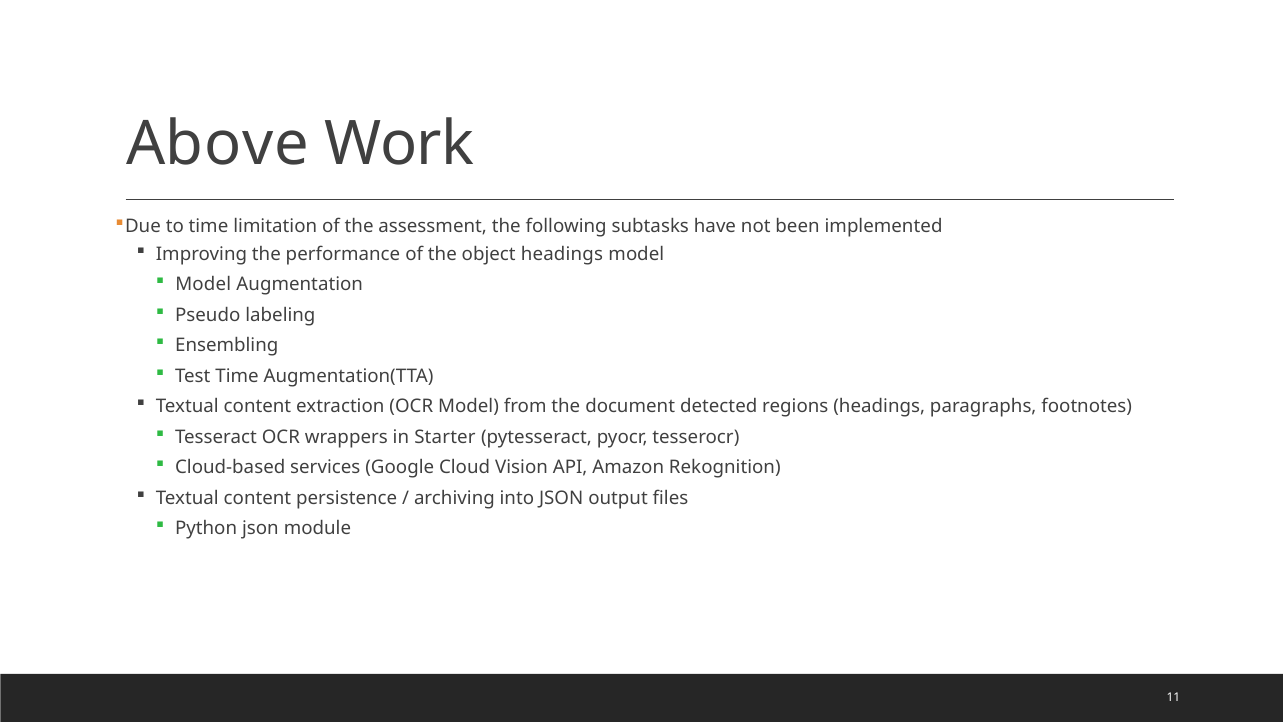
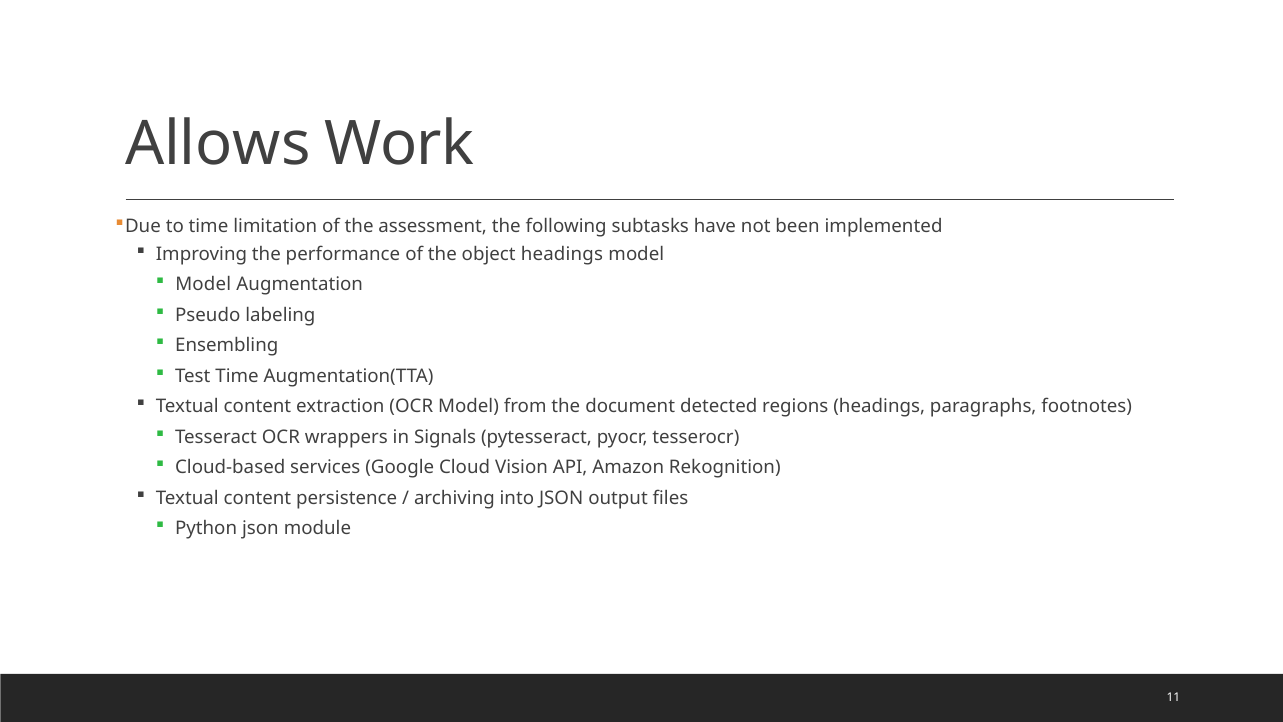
Above: Above -> Allows
Starter: Starter -> Signals
